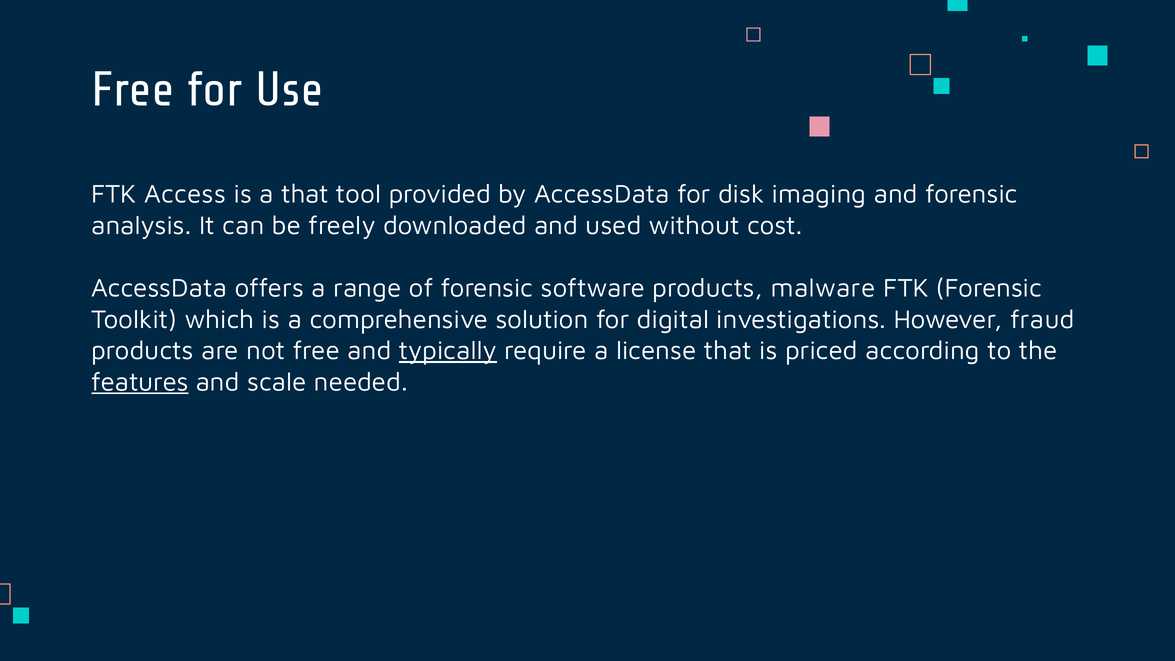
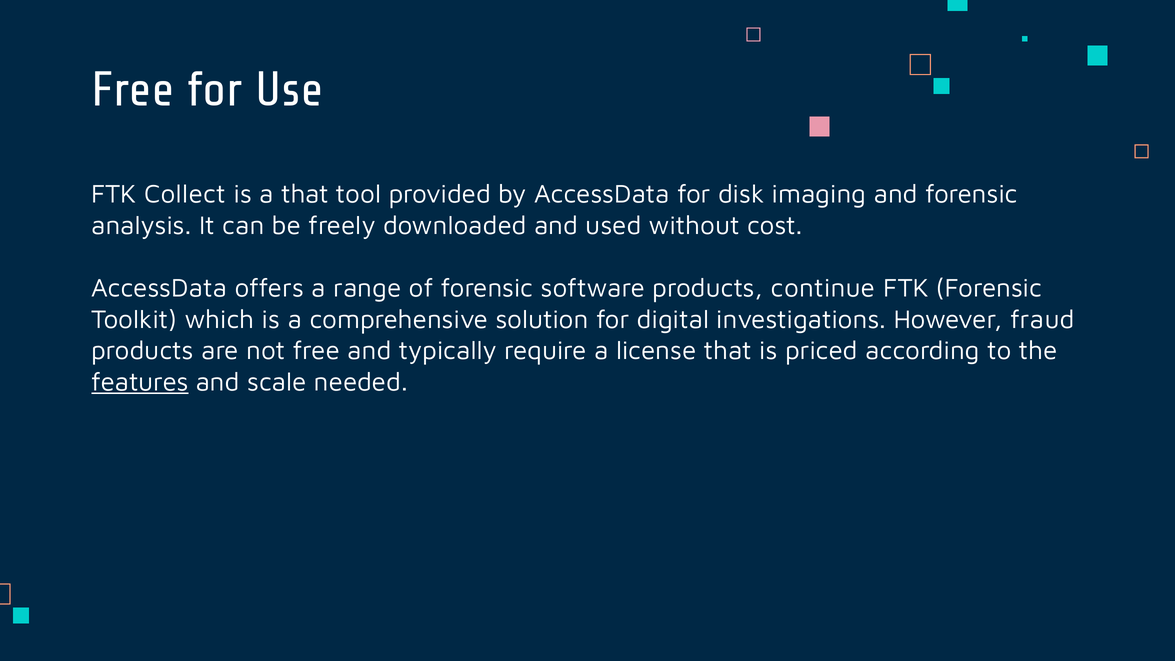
Access: Access -> Collect
malware: malware -> continue
typically underline: present -> none
